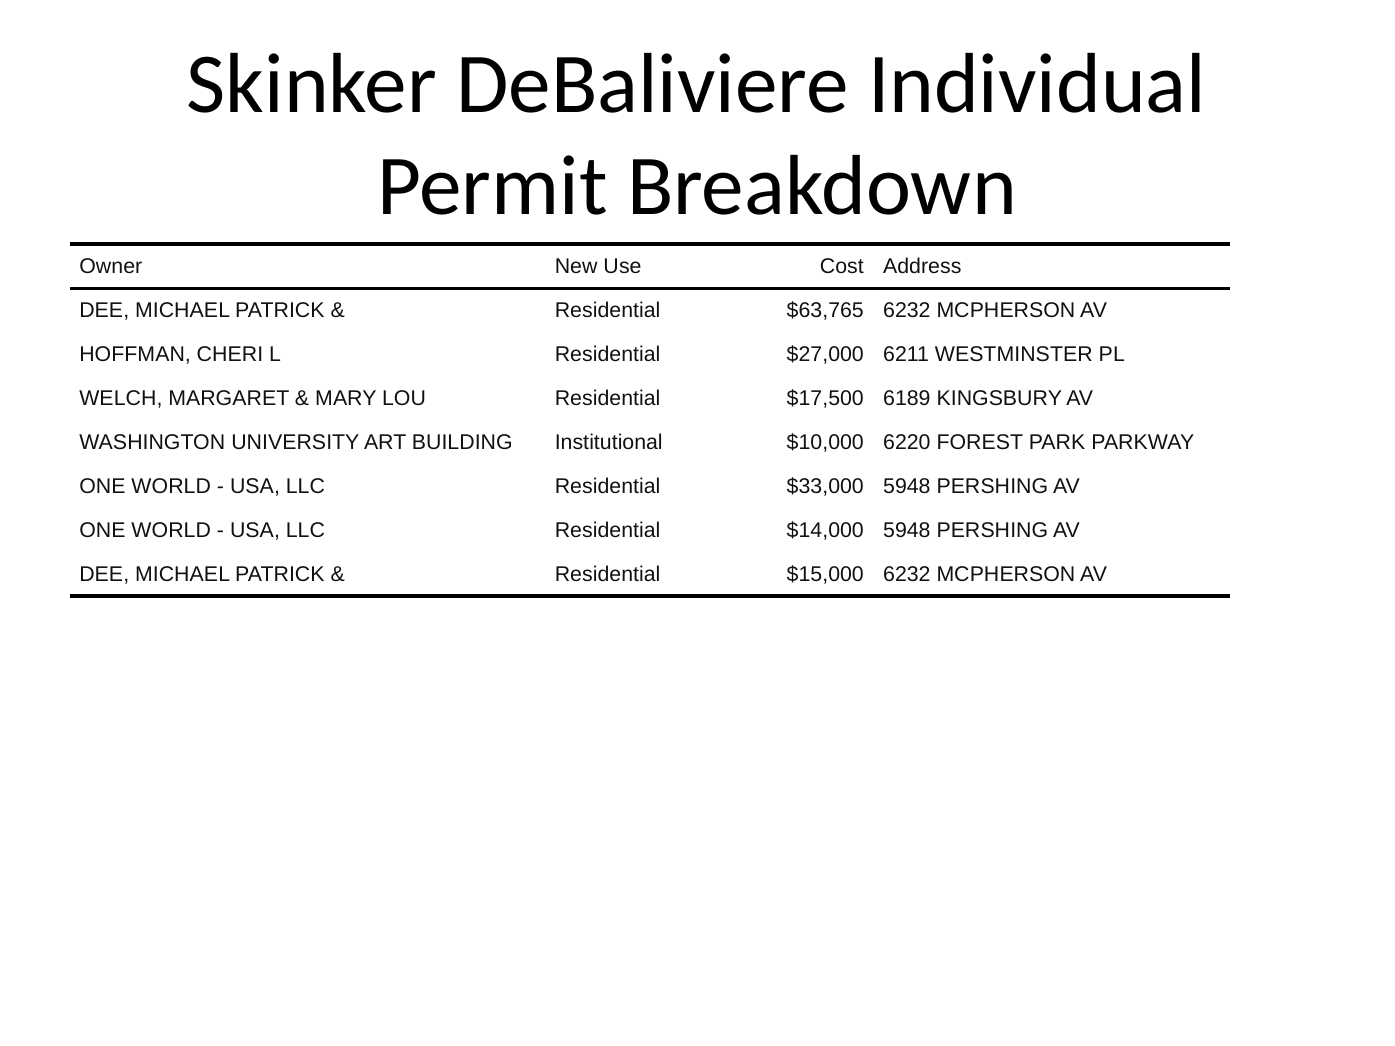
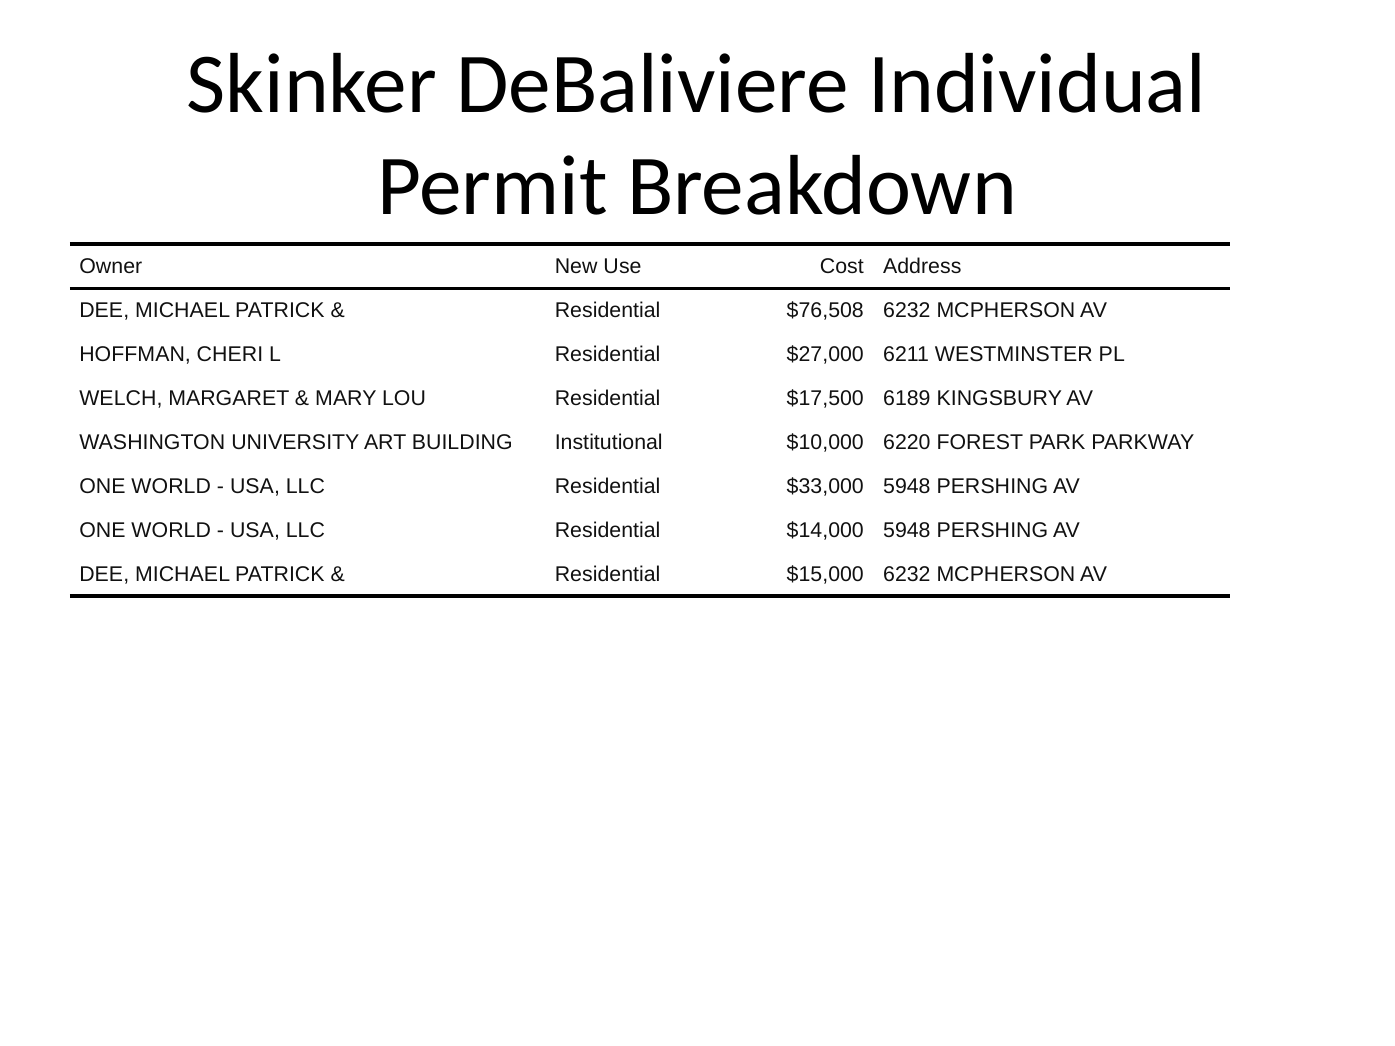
$63,765: $63,765 -> $76,508
